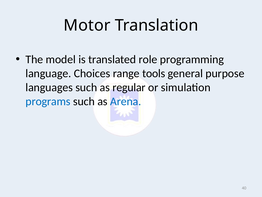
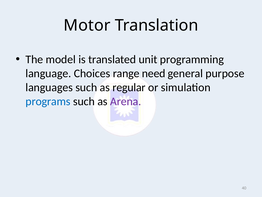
role: role -> unit
tools: tools -> need
Arena colour: blue -> purple
